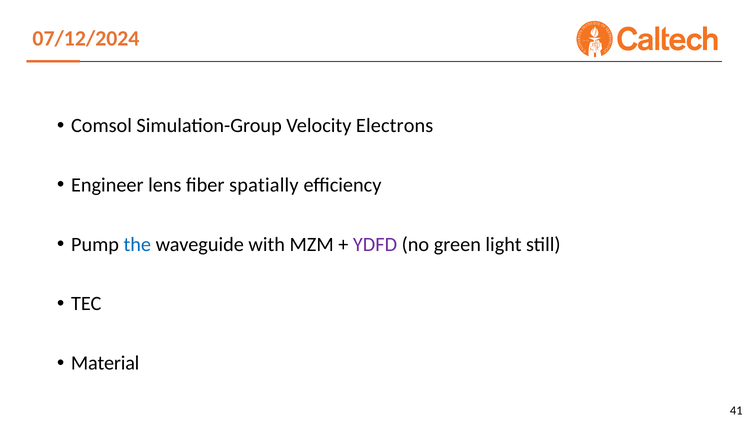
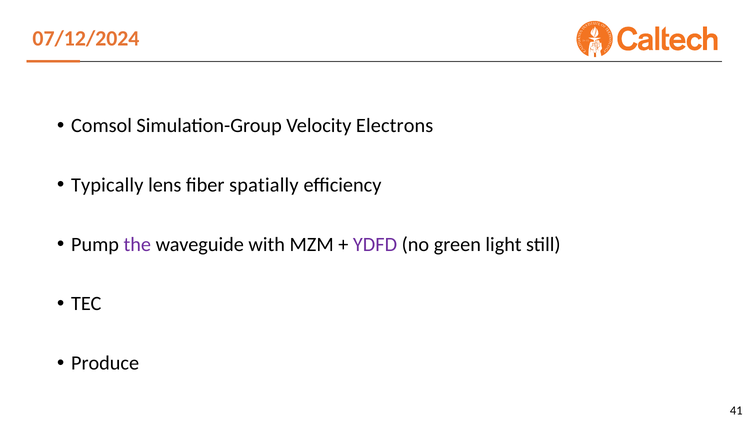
Engineer: Engineer -> Typically
the colour: blue -> purple
Material: Material -> Produce
